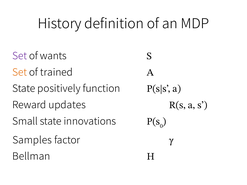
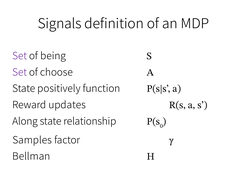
History: History -> Signals
wants: wants -> being
Set at (20, 72) colour: orange -> purple
trained: trained -> choose
Small: Small -> Along
innovations: innovations -> relationship
